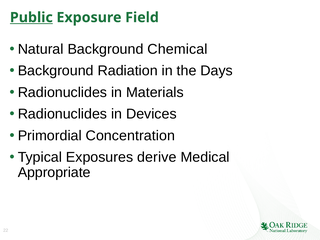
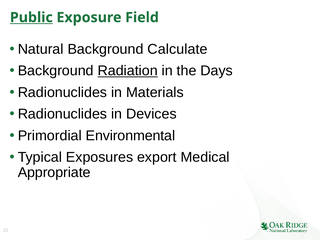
Chemical: Chemical -> Calculate
Radiation underline: none -> present
Concentration: Concentration -> Environmental
derive: derive -> export
